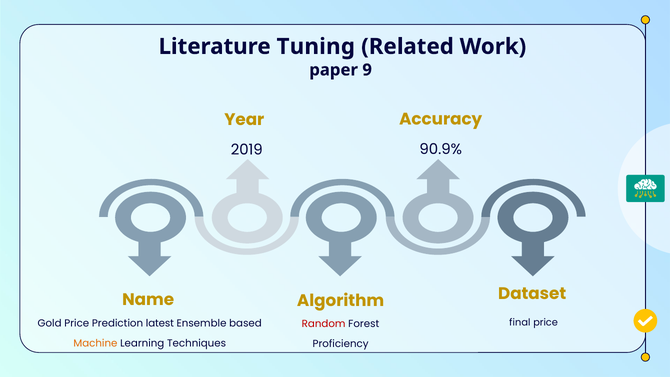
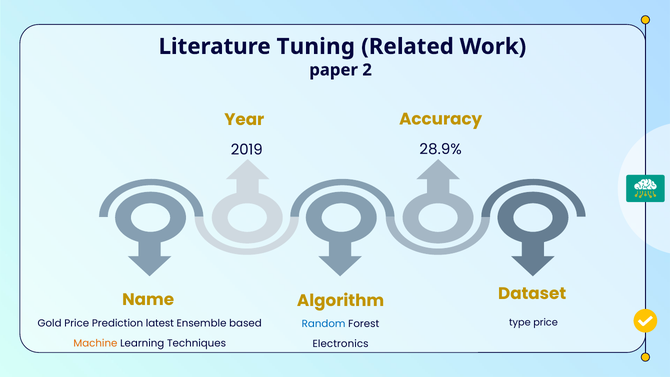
9: 9 -> 2
90.9%: 90.9% -> 28.9%
final: final -> type
Random colour: red -> blue
Proficiency: Proficiency -> Electronics
